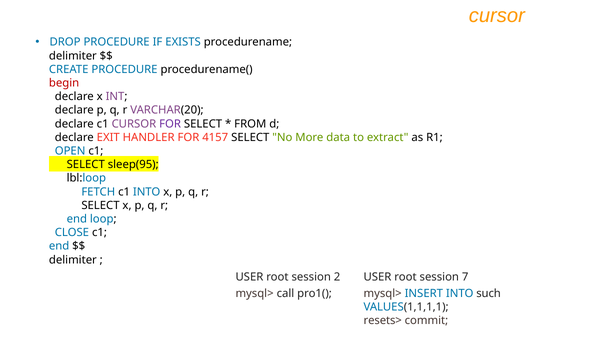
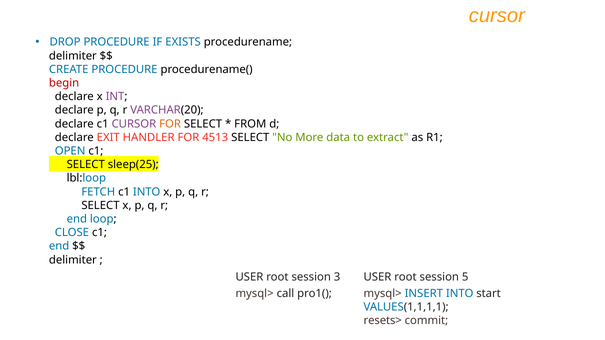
FOR at (170, 124) colour: purple -> orange
4157: 4157 -> 4513
sleep(95: sleep(95 -> sleep(25
2: 2 -> 3
7: 7 -> 5
such: such -> start
